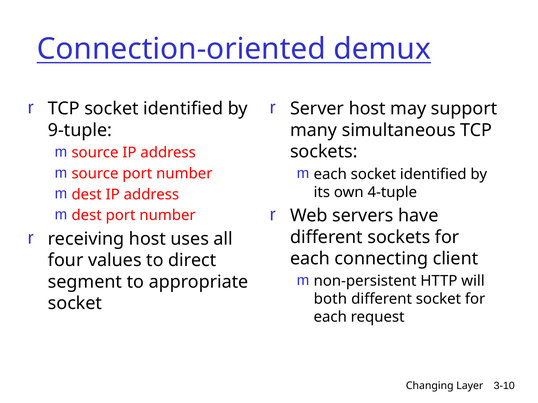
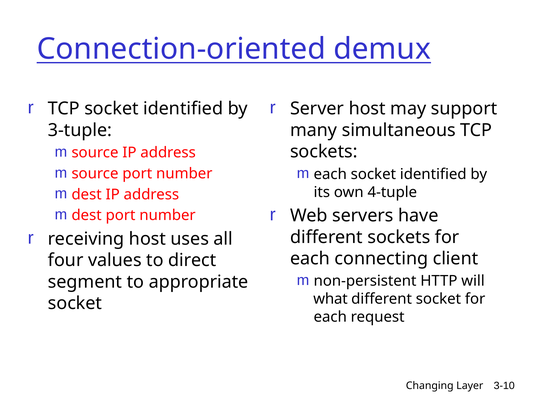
9-tuple: 9-tuple -> 3-tuple
both: both -> what
